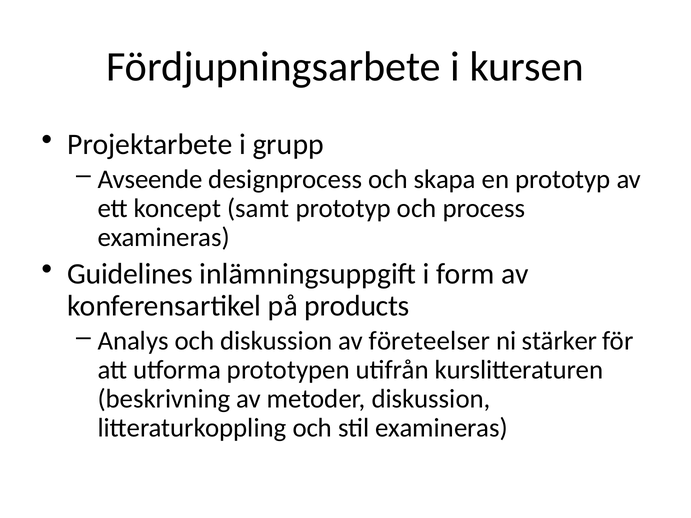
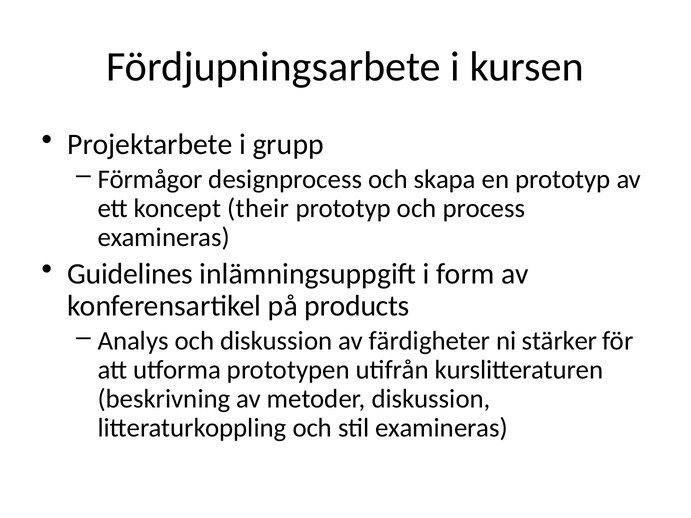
Avseende: Avseende -> Förmågor
samt: samt -> their
företeelser: företeelser -> färdigheter
